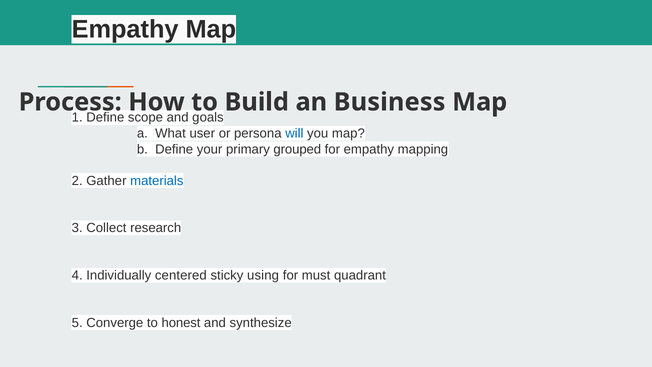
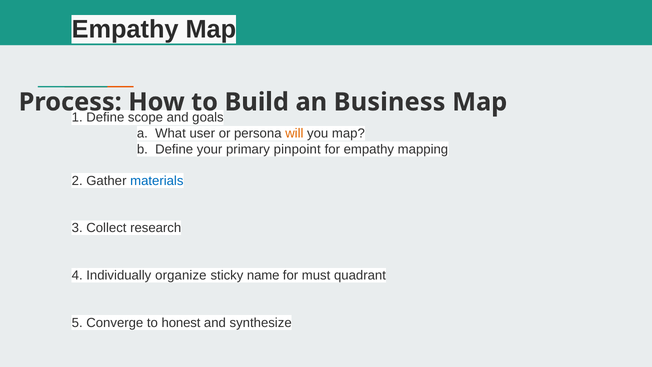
will colour: blue -> orange
grouped: grouped -> pinpoint
centered: centered -> organize
using: using -> name
